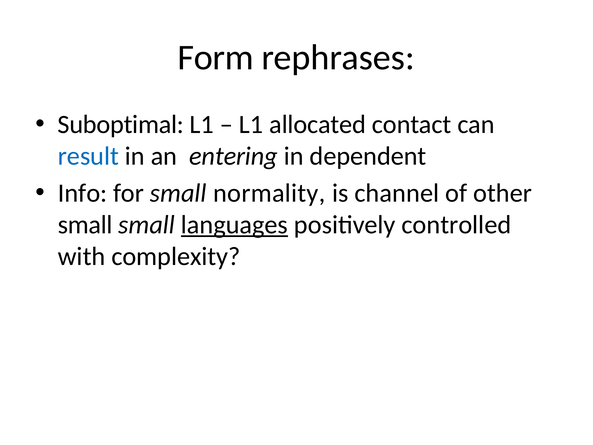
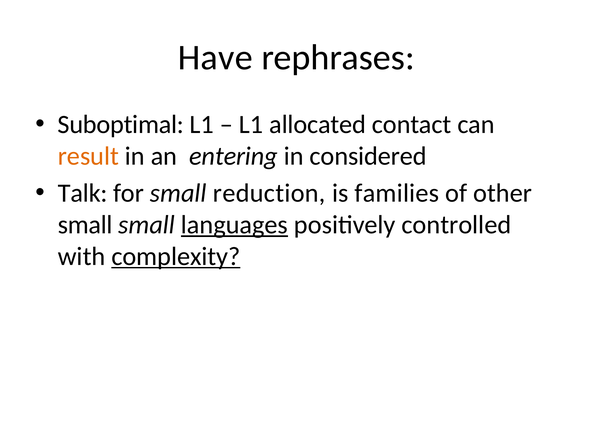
Form: Form -> Have
result colour: blue -> orange
dependent: dependent -> considered
Info: Info -> Talk
normality: normality -> reduction
channel: channel -> families
complexity underline: none -> present
